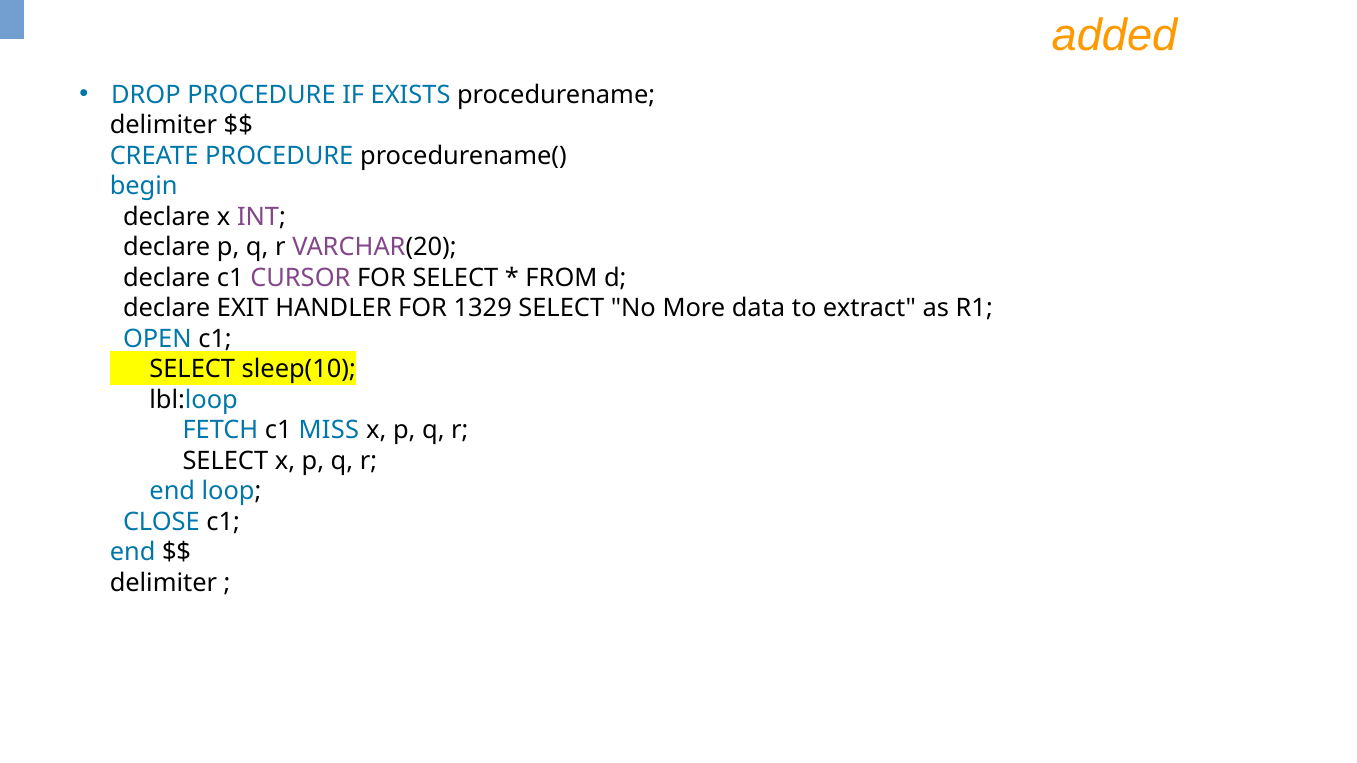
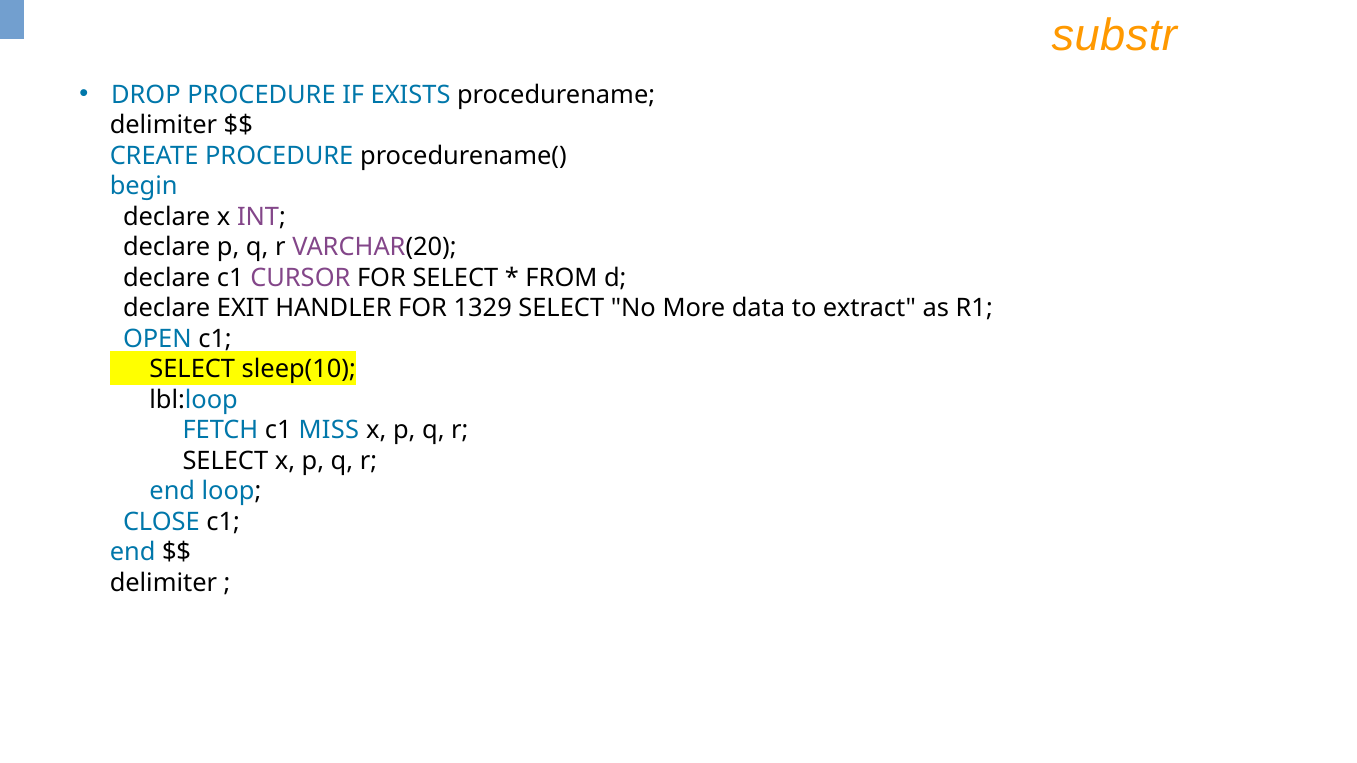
added: added -> substr
